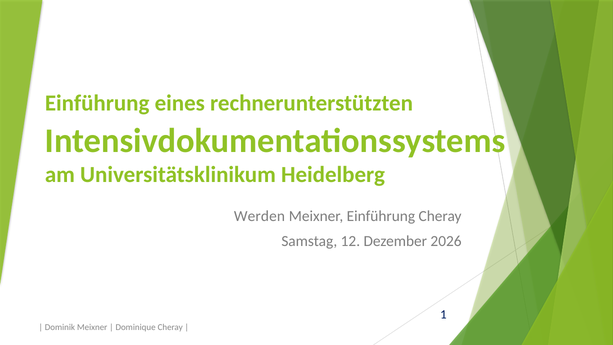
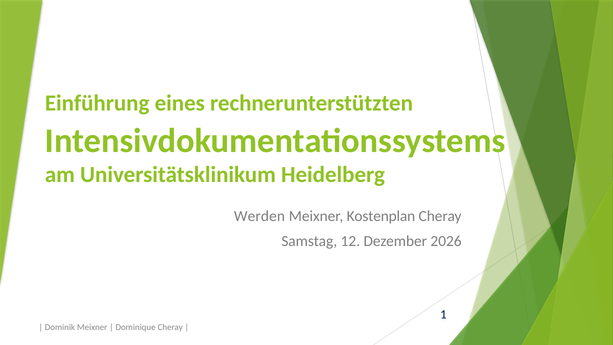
Meixner Einführung: Einführung -> Kostenplan
